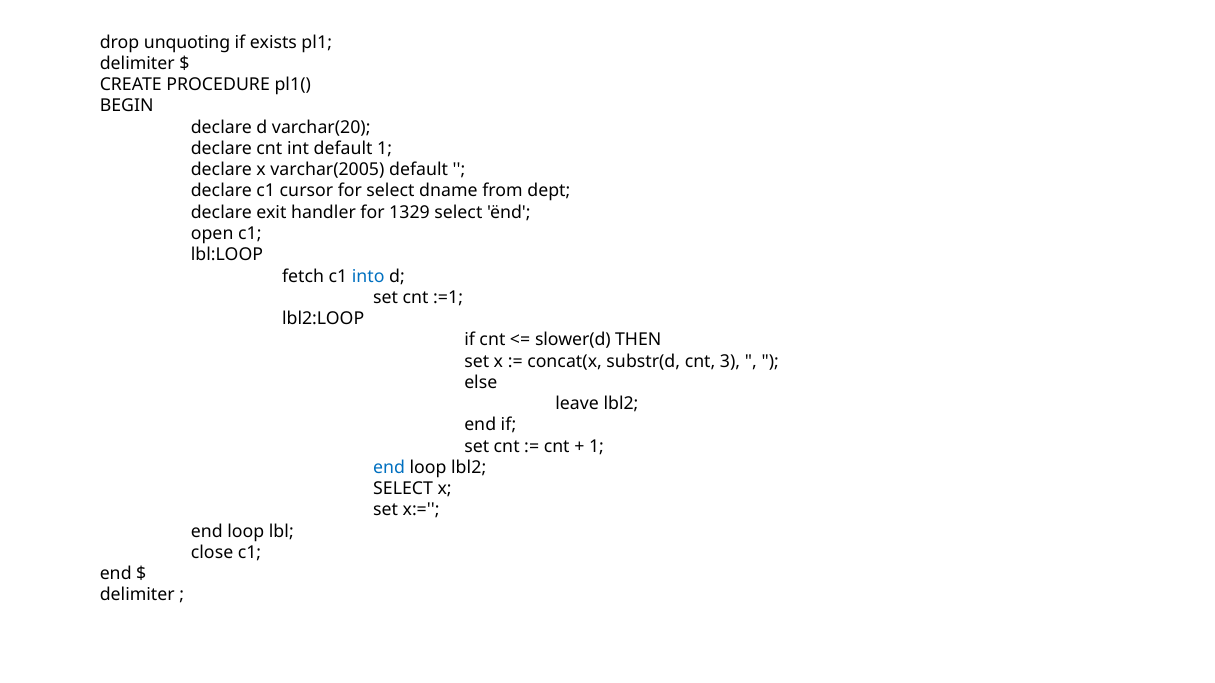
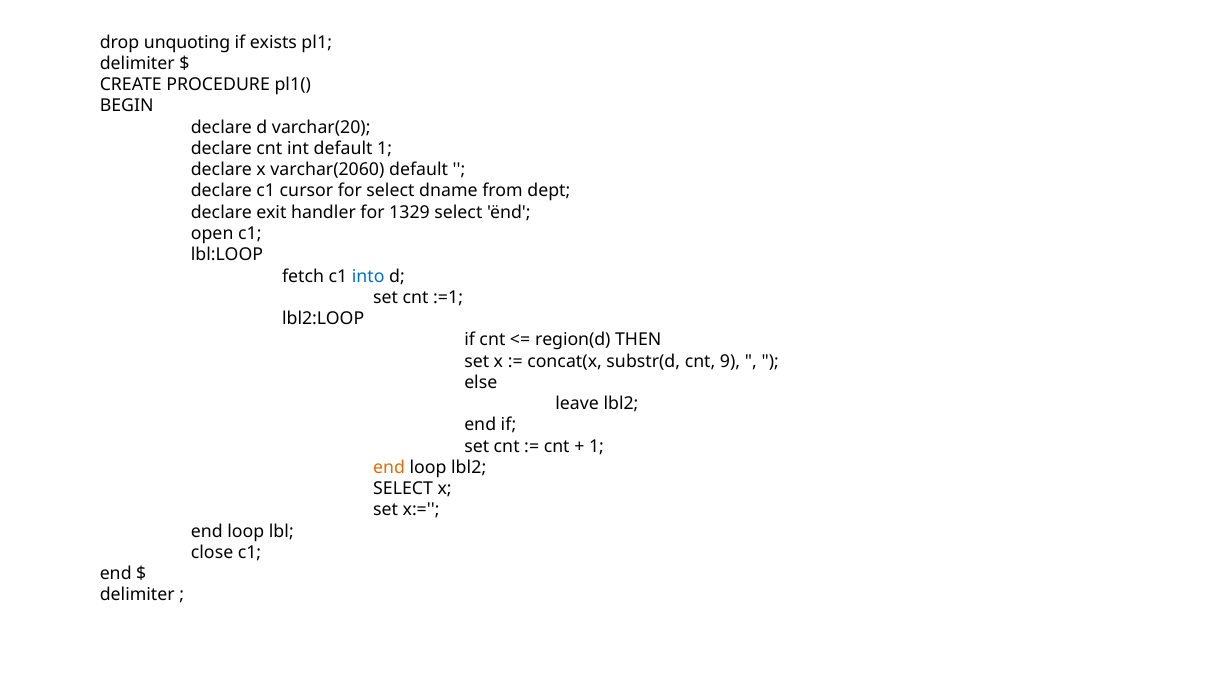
varchar(2005: varchar(2005 -> varchar(2060
slower(d: slower(d -> region(d
3: 3 -> 9
end at (389, 468) colour: blue -> orange
